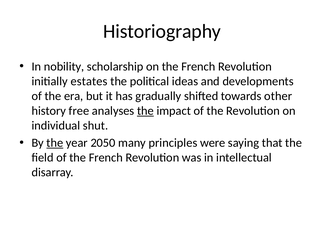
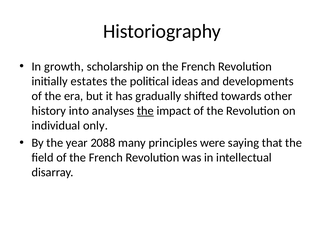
nobility: nobility -> growth
free: free -> into
shut: shut -> only
the at (55, 143) underline: present -> none
2050: 2050 -> 2088
